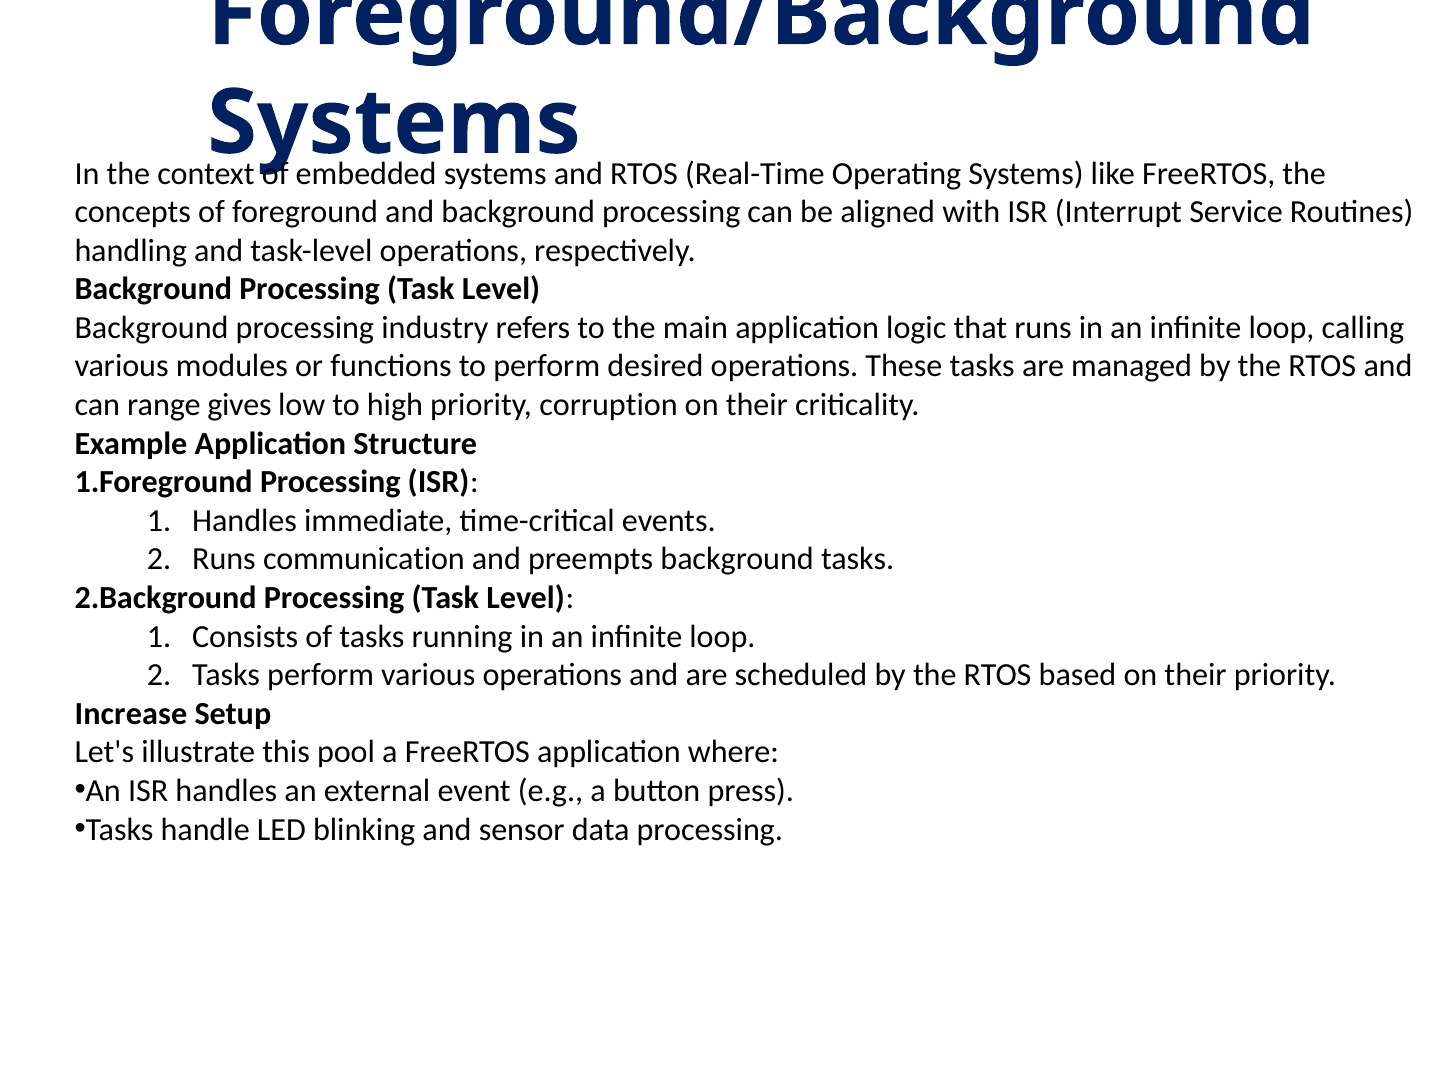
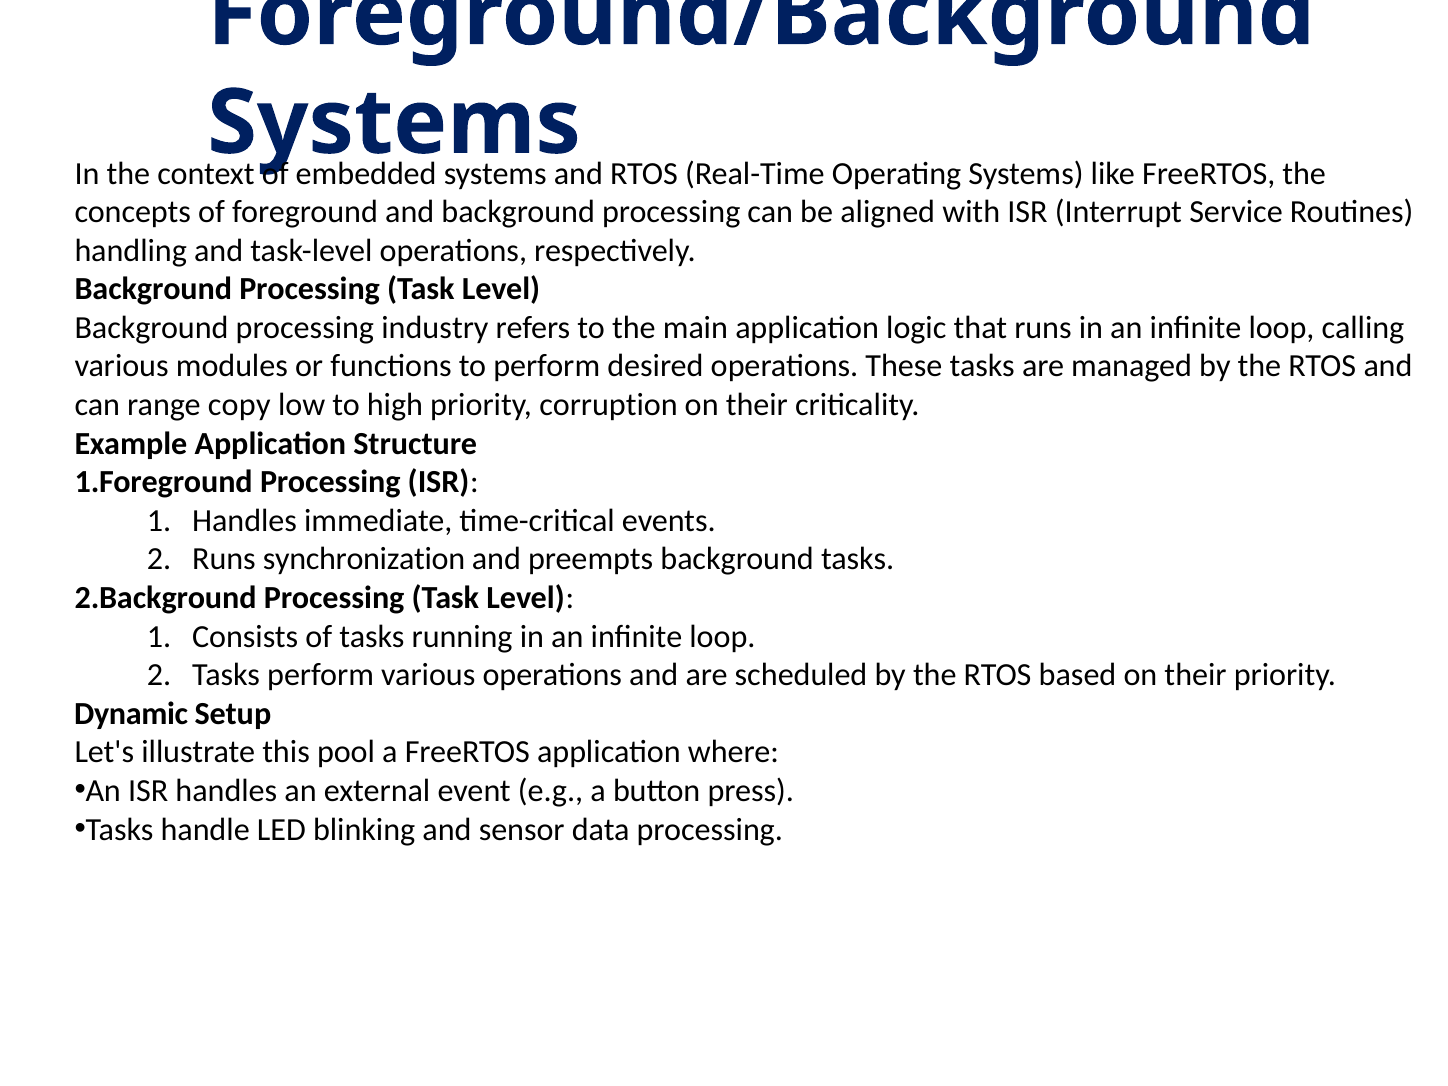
gives: gives -> copy
communication: communication -> synchronization
Increase: Increase -> Dynamic
